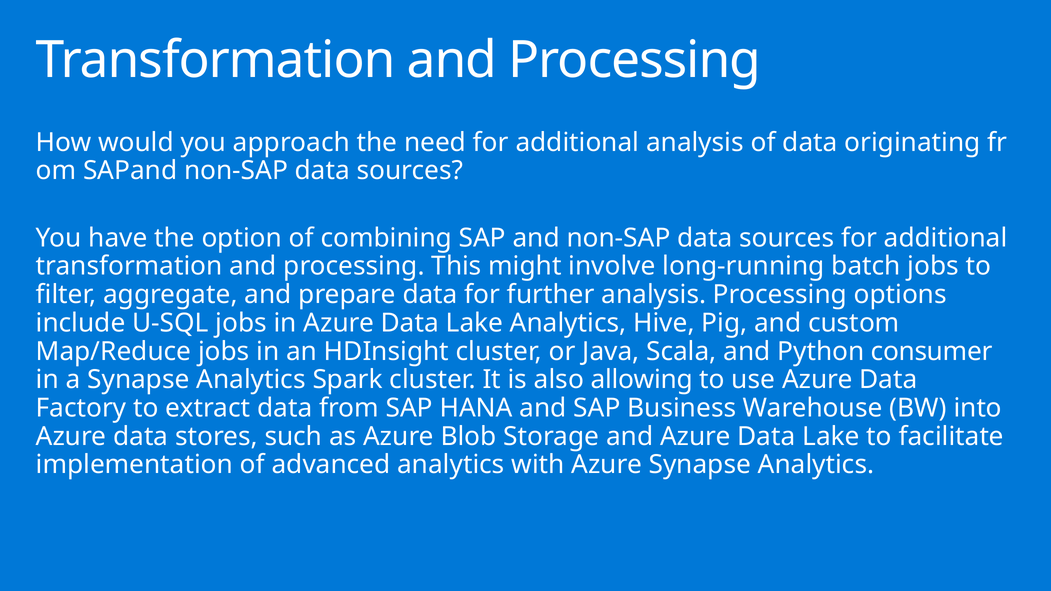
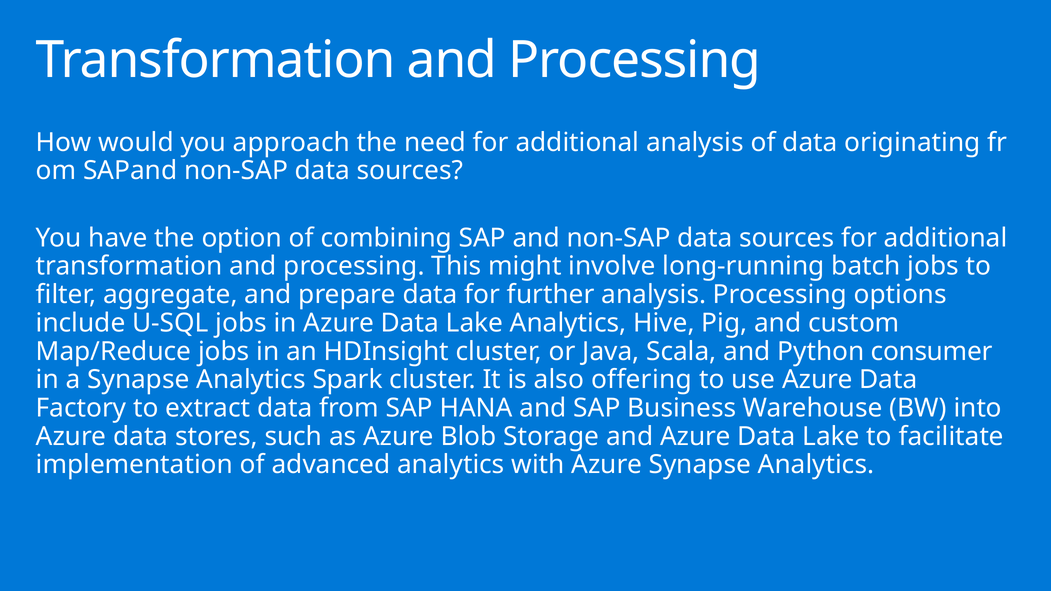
allowing: allowing -> offering
